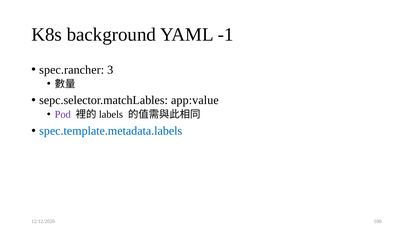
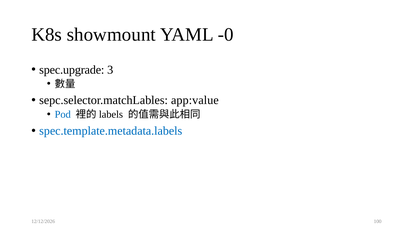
background: background -> showmount
-1: -1 -> -0
spec.rancher: spec.rancher -> spec.upgrade
Pod colour: purple -> blue
